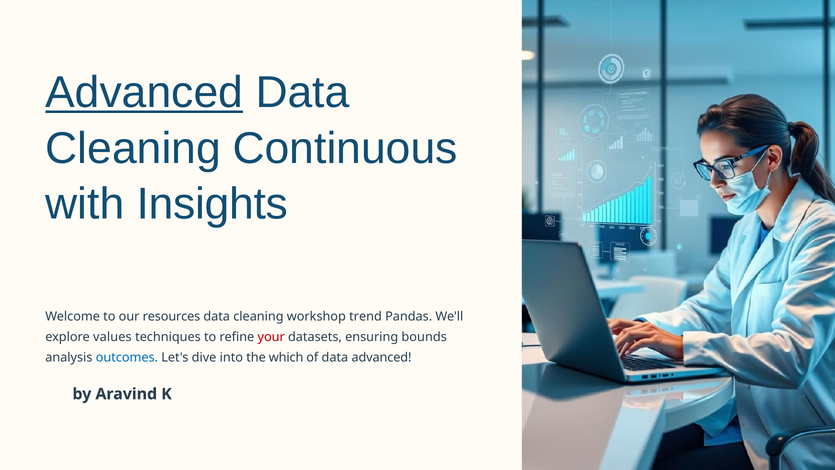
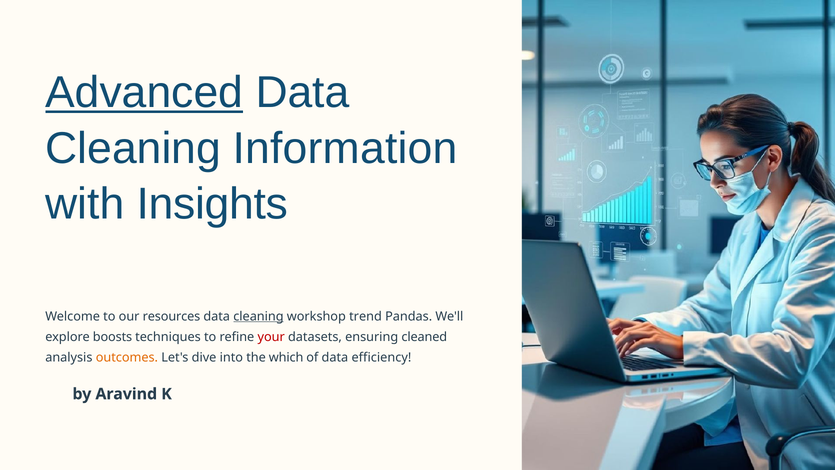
Continuous: Continuous -> Information
cleaning at (258, 316) underline: none -> present
values: values -> boosts
bounds: bounds -> cleaned
outcomes colour: blue -> orange
data advanced: advanced -> efficiency
